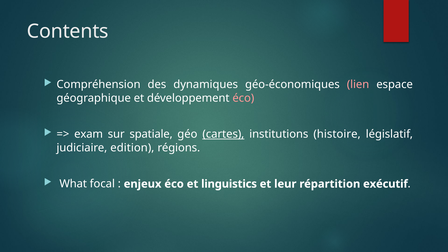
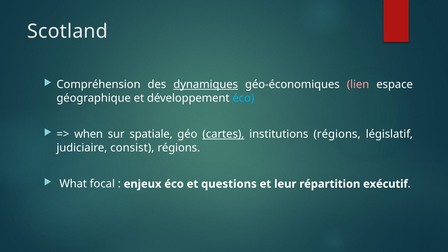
Contents: Contents -> Scotland
dynamiques underline: none -> present
éco at (243, 98) colour: pink -> light blue
exam: exam -> when
institutions histoire: histoire -> régions
edition: edition -> consist
linguistics: linguistics -> questions
